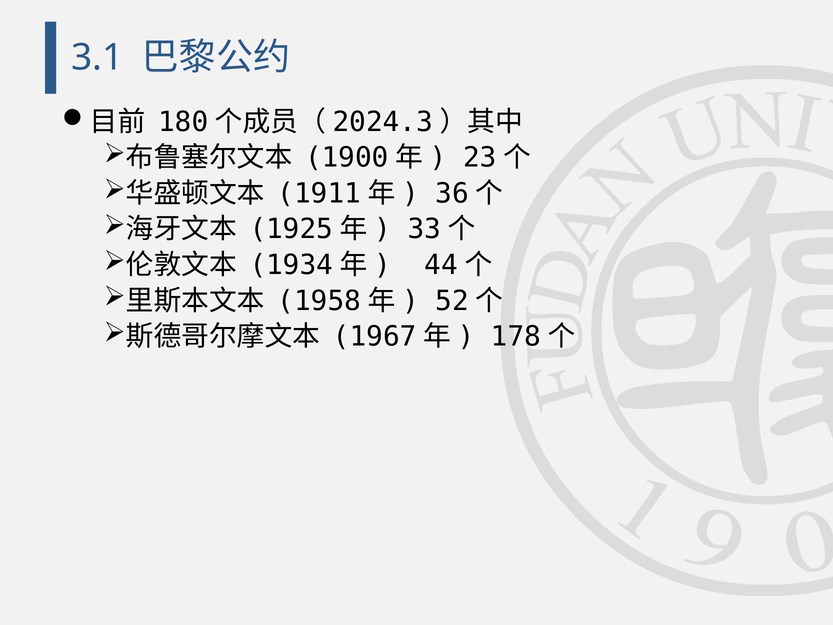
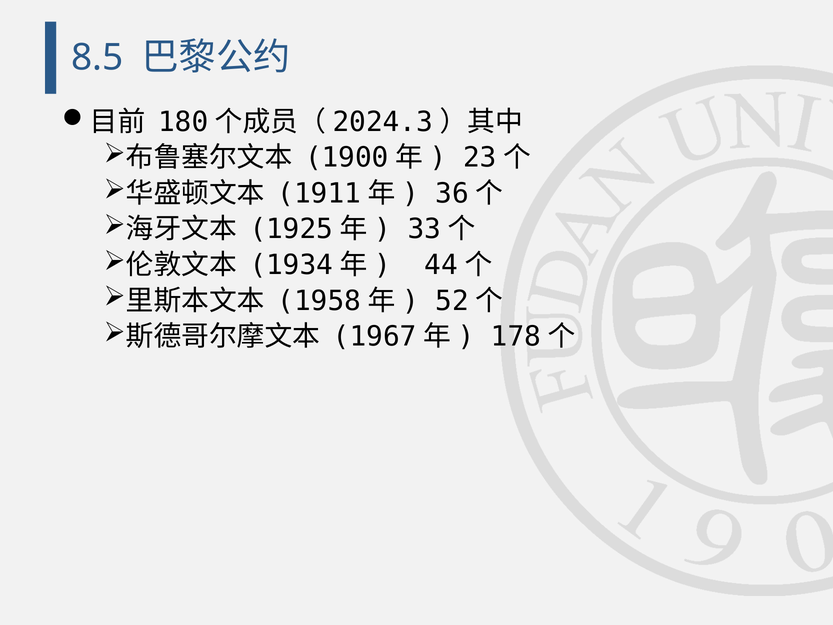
3.1: 3.1 -> 8.5
